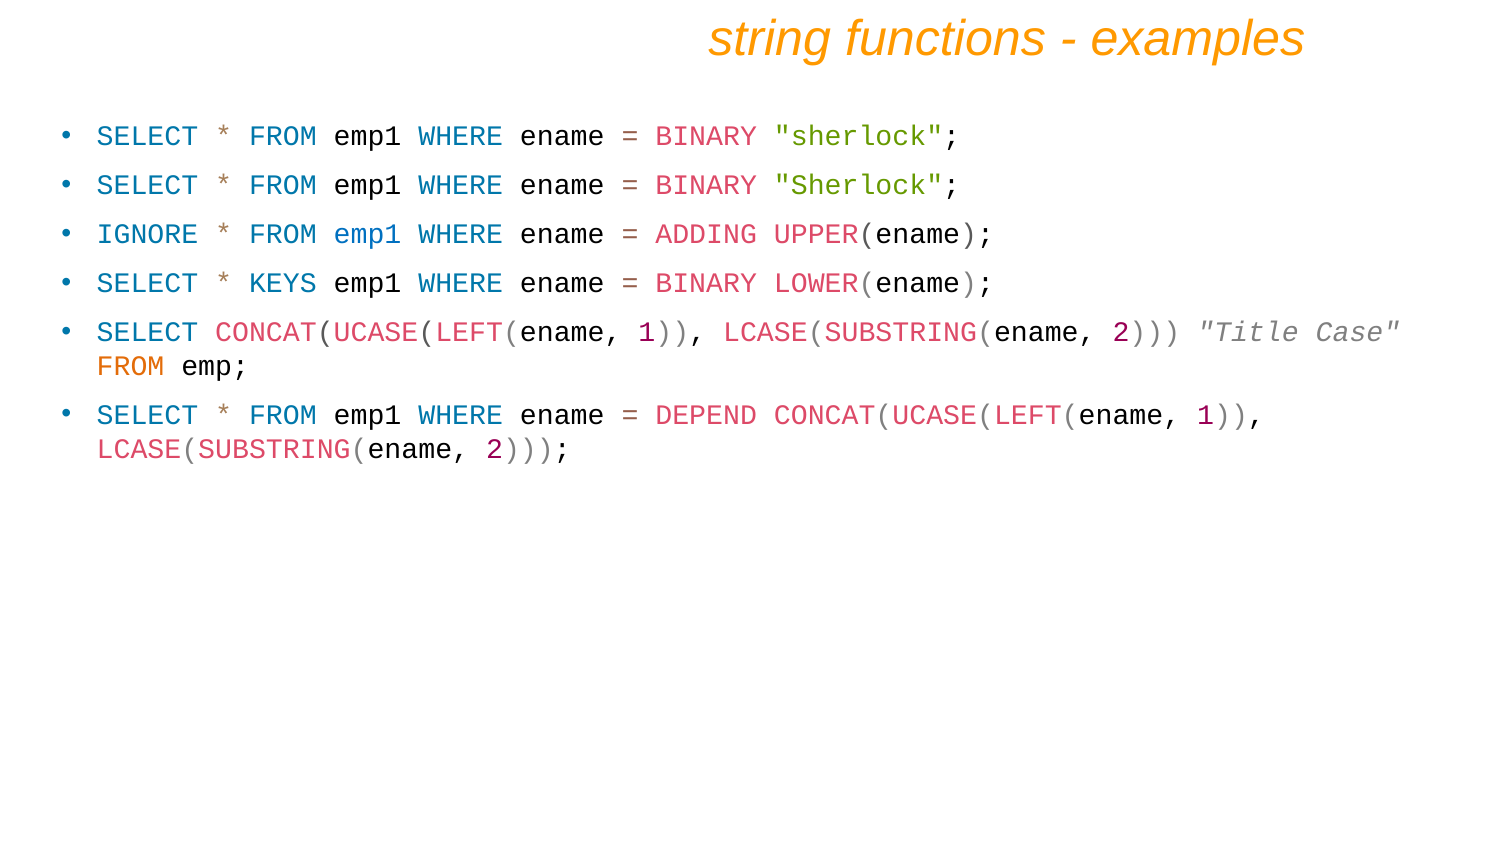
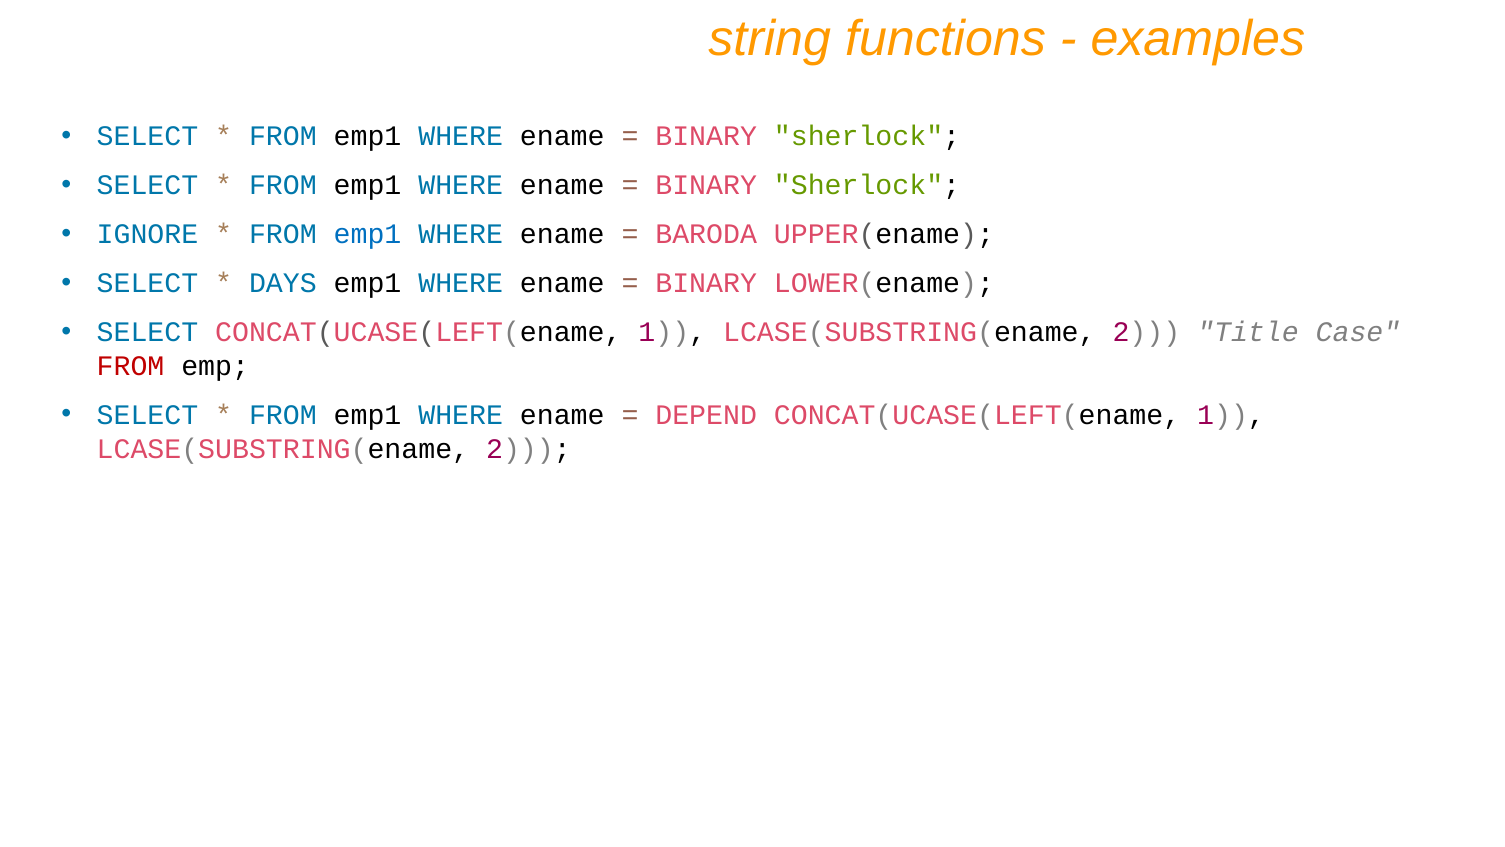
ADDING: ADDING -> BARODA
KEYS: KEYS -> DAYS
FROM at (131, 366) colour: orange -> red
